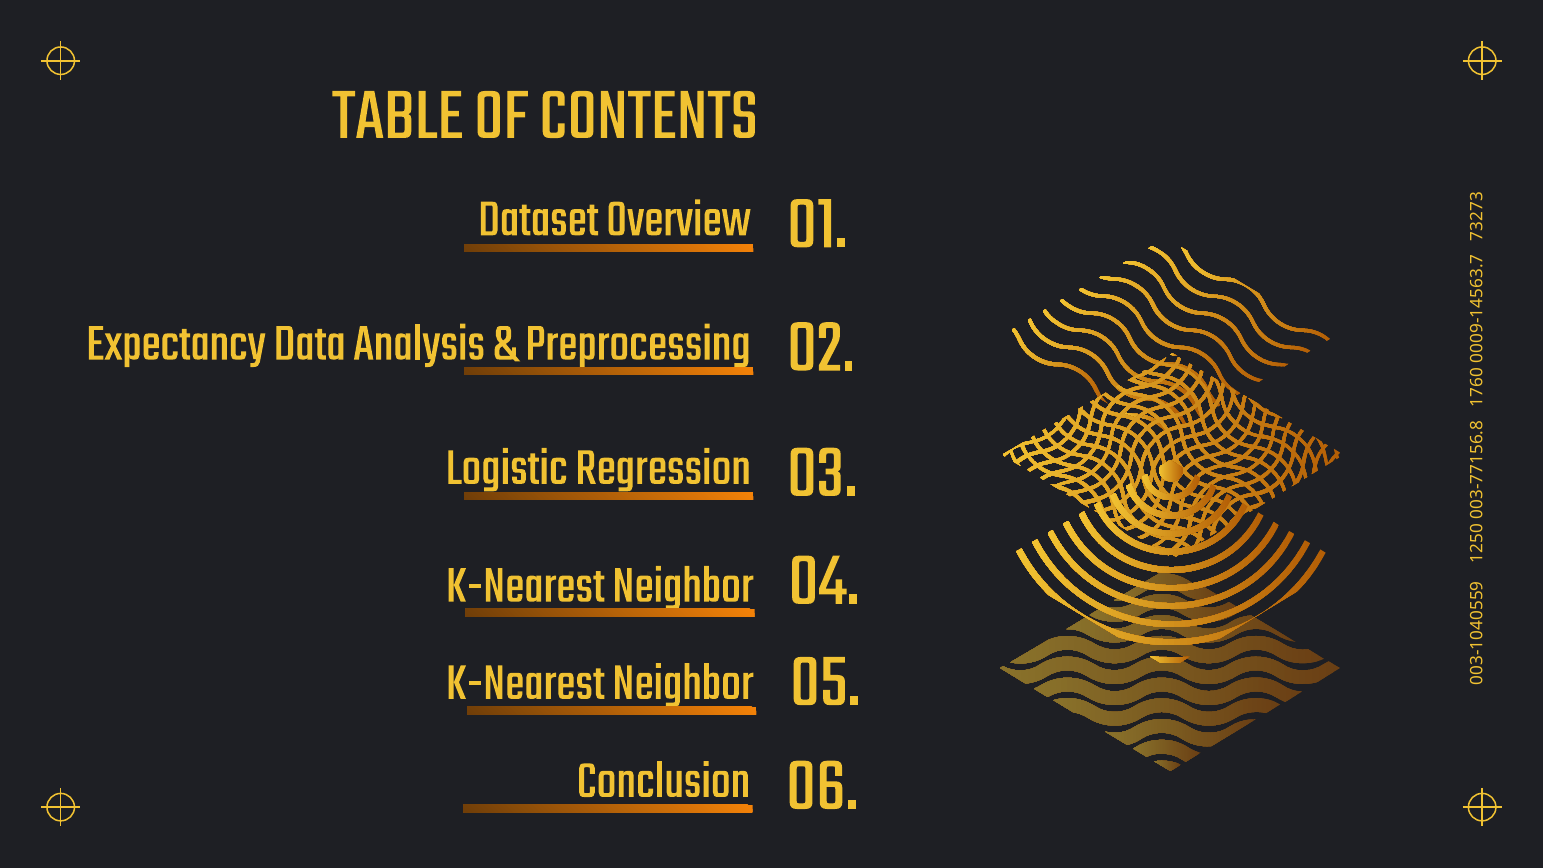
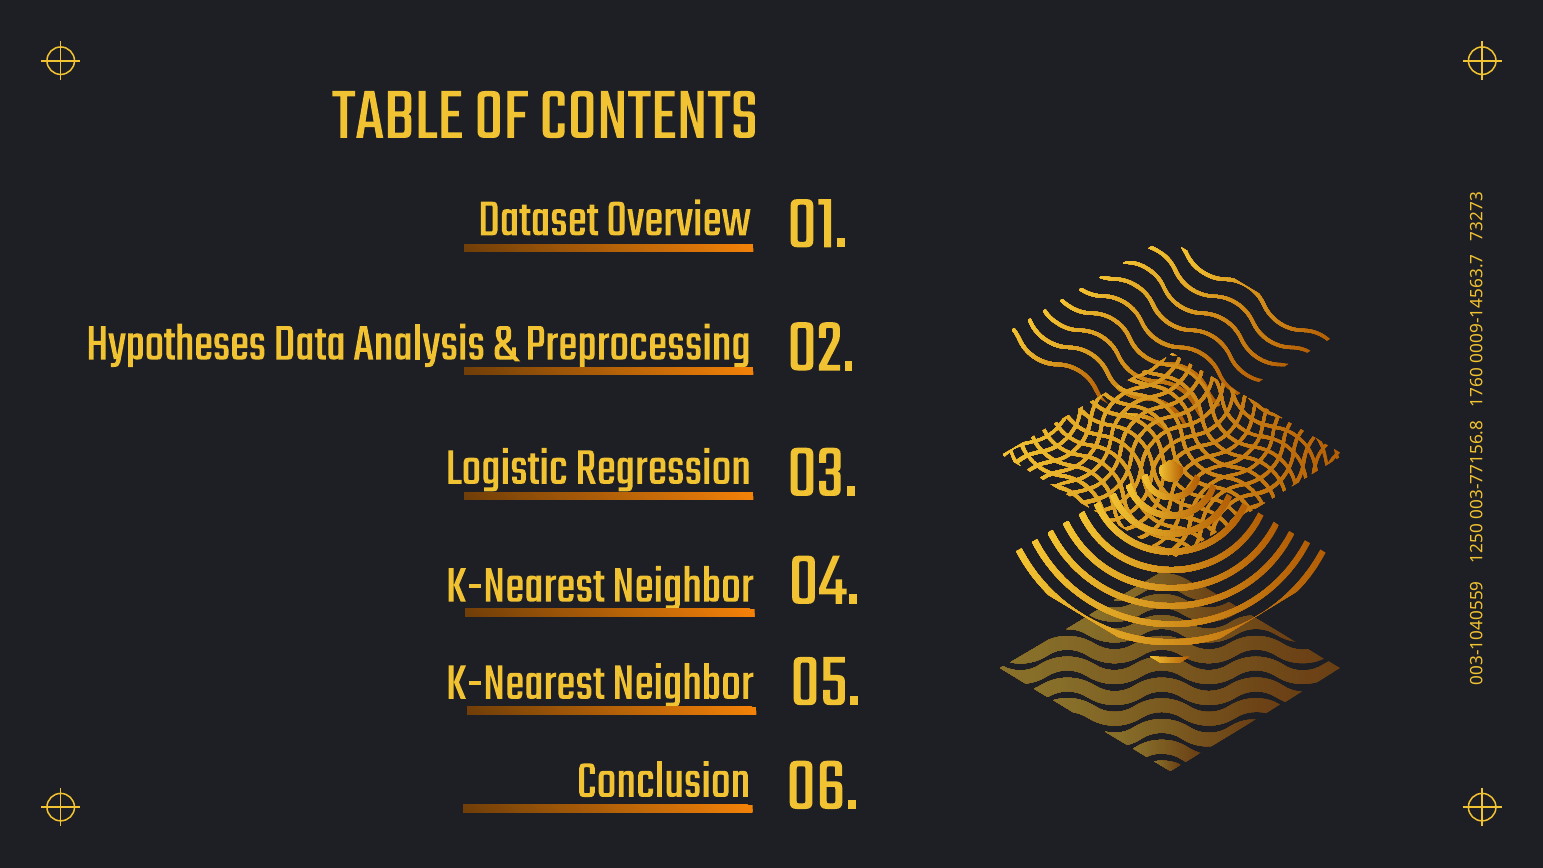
Expectancy: Expectancy -> Hypotheses
